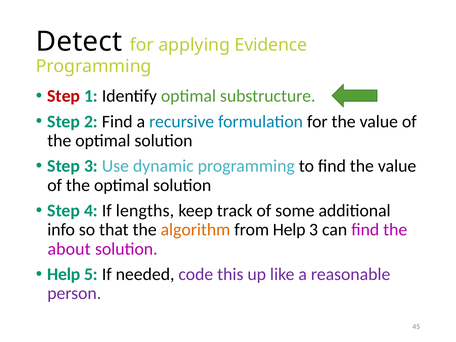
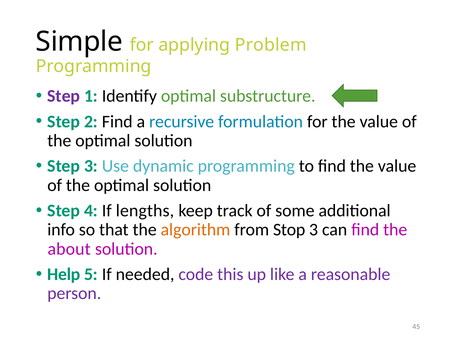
Detect: Detect -> Simple
Evidence: Evidence -> Problem
Step at (64, 96) colour: red -> purple
from Help: Help -> Stop
